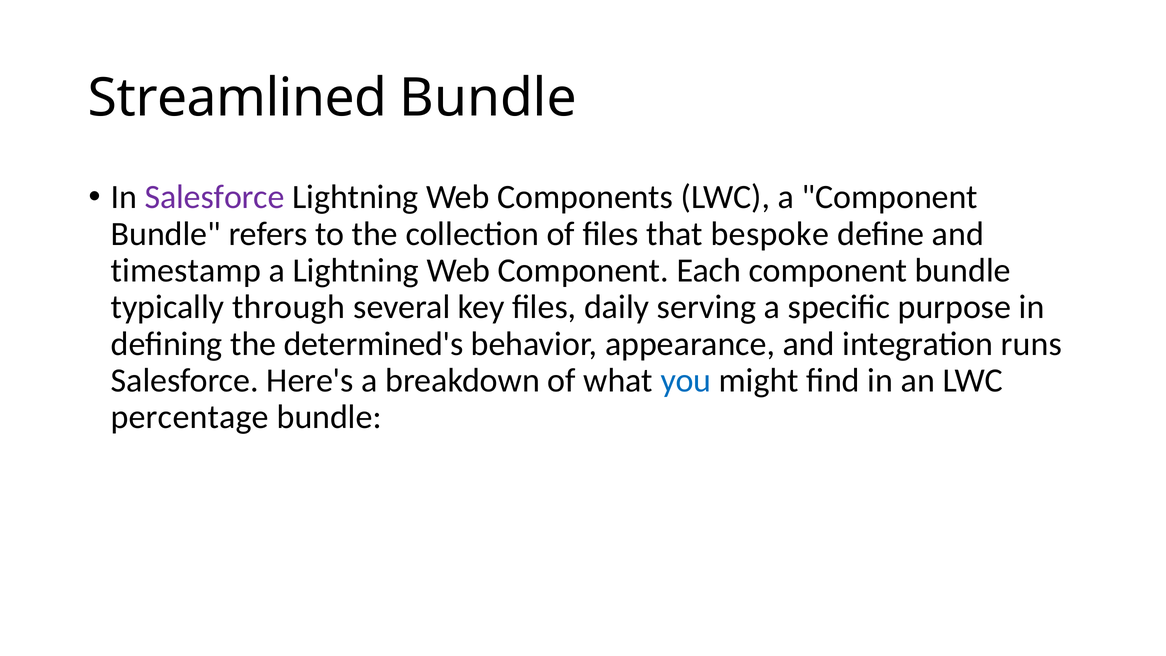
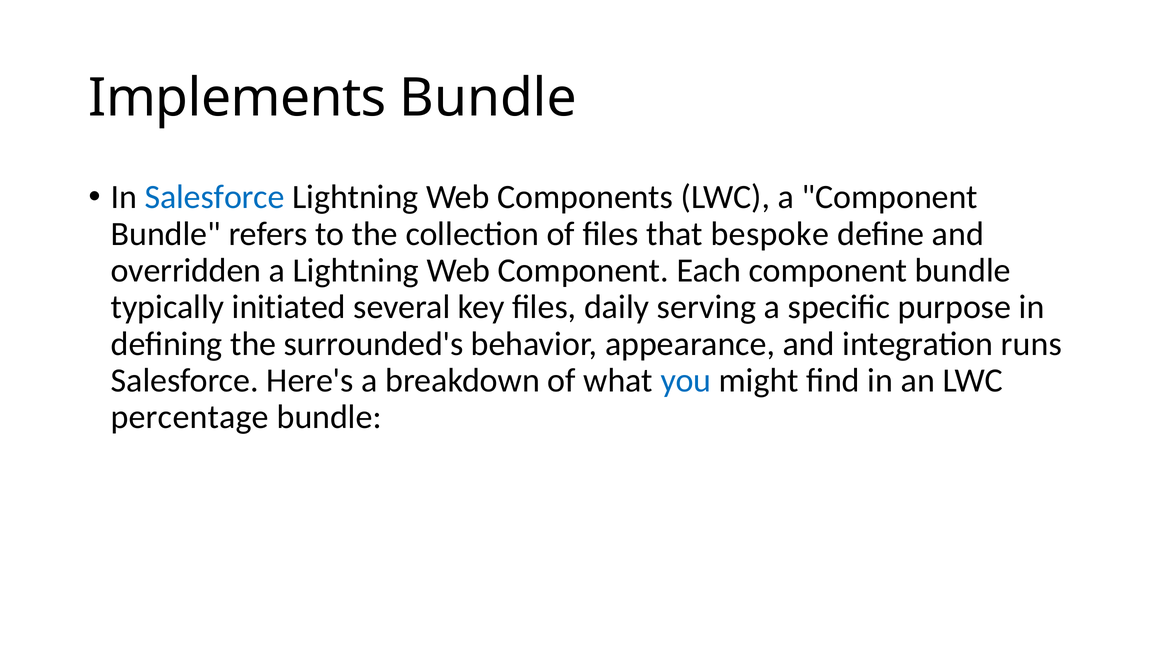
Streamlined: Streamlined -> Implements
Salesforce at (215, 197) colour: purple -> blue
timestamp: timestamp -> overridden
through: through -> initiated
determined's: determined's -> surrounded's
